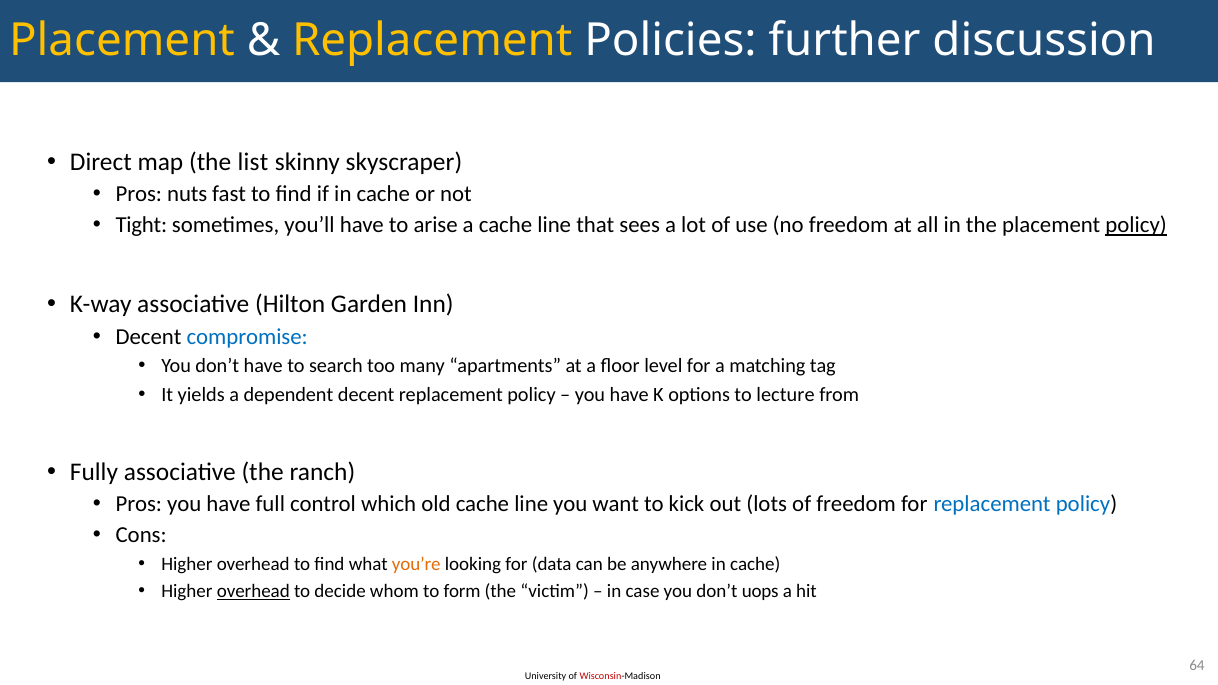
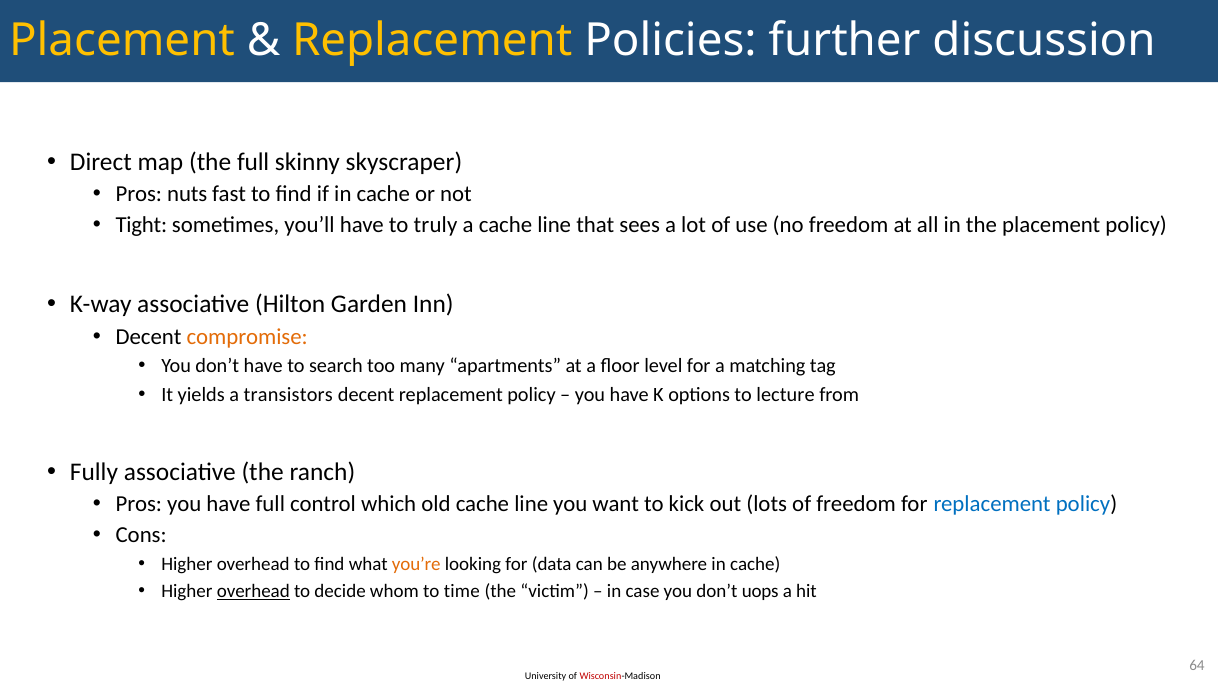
the list: list -> full
arise: arise -> truly
policy at (1136, 225) underline: present -> none
compromise colour: blue -> orange
dependent: dependent -> transistors
form: form -> time
